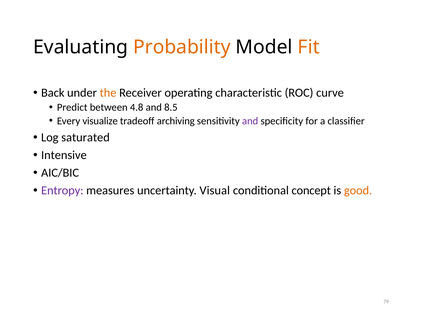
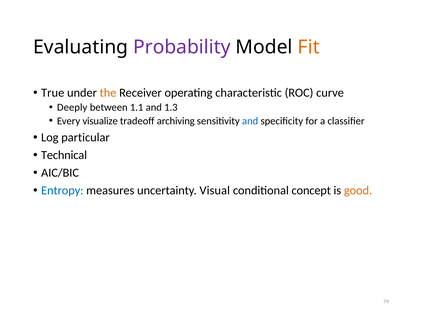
Probability colour: orange -> purple
Back: Back -> True
Predict: Predict -> Deeply
4.8: 4.8 -> 1.1
8.5: 8.5 -> 1.3
and at (250, 121) colour: purple -> blue
saturated: saturated -> particular
Intensive: Intensive -> Technical
Entropy colour: purple -> blue
